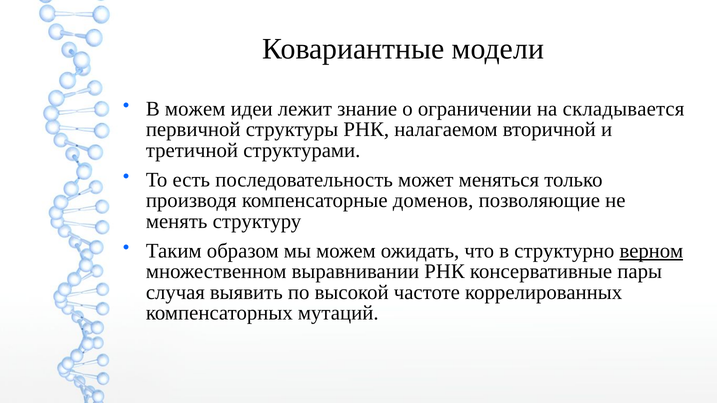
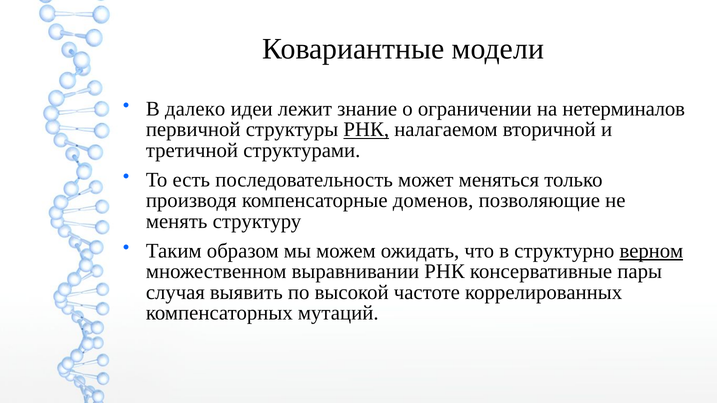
В можем: можем -> далеко
складывается: складывается -> нетерминалов
РНК at (366, 130) underline: none -> present
